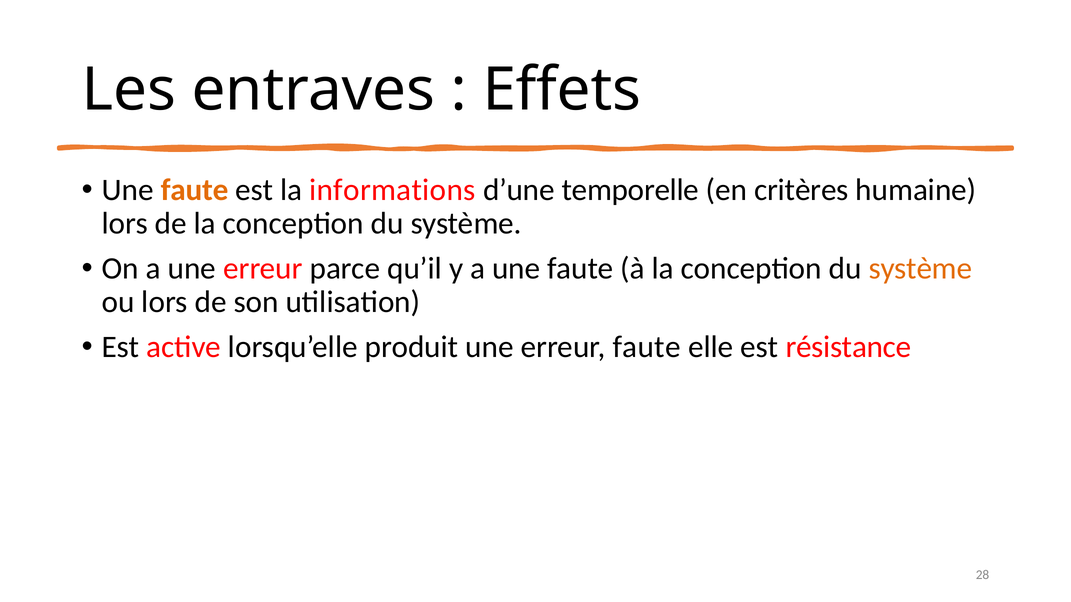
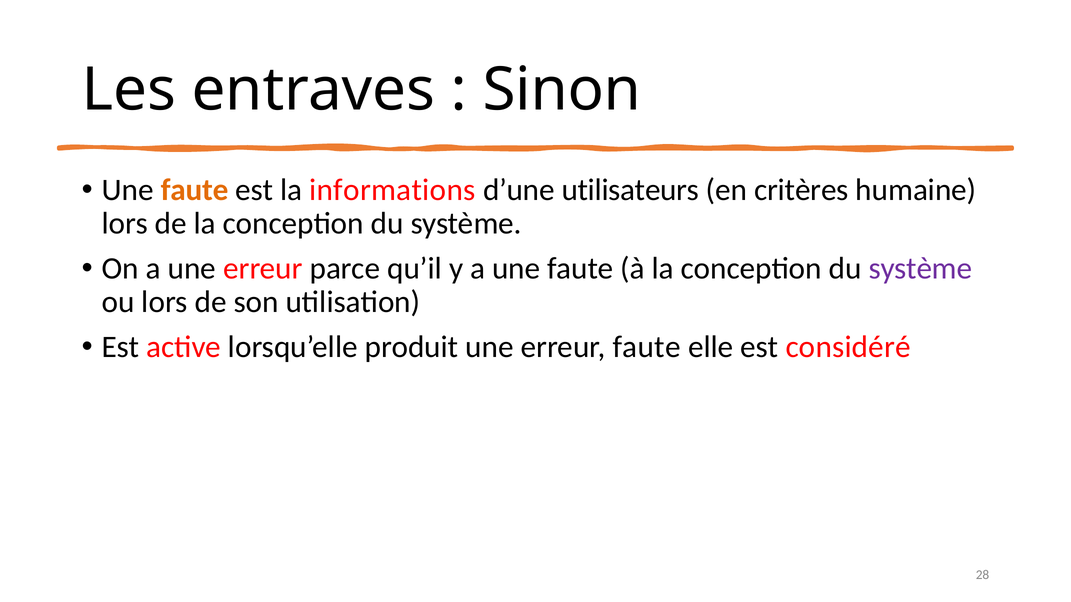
Effets: Effets -> Sinon
temporelle: temporelle -> utilisateurs
système at (920, 269) colour: orange -> purple
résistance: résistance -> considéré
